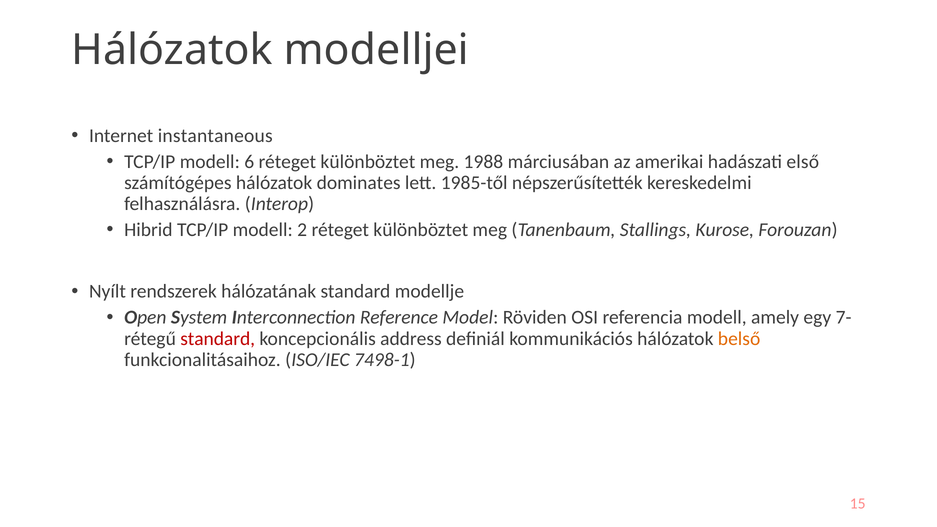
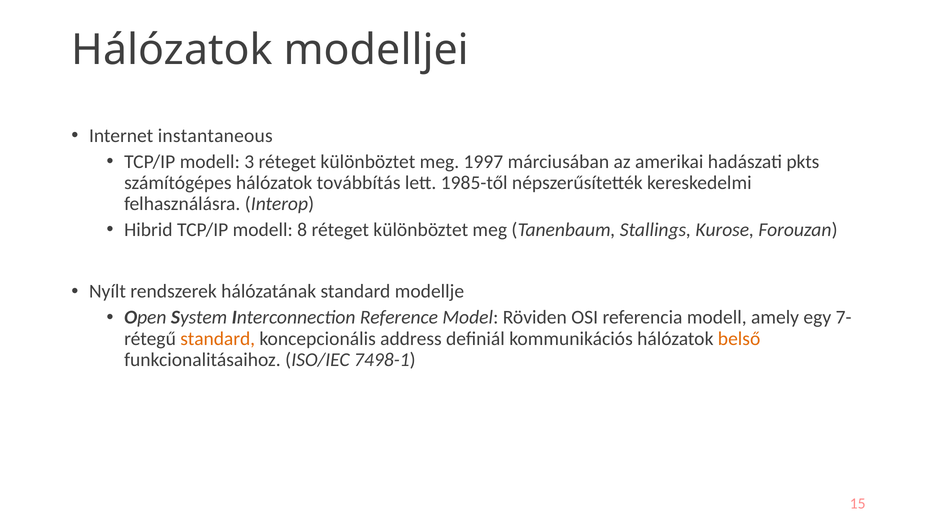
6: 6 -> 3
1988: 1988 -> 1997
első: első -> pkts
dominates: dominates -> továbbítás
2: 2 -> 8
standard at (218, 339) colour: red -> orange
